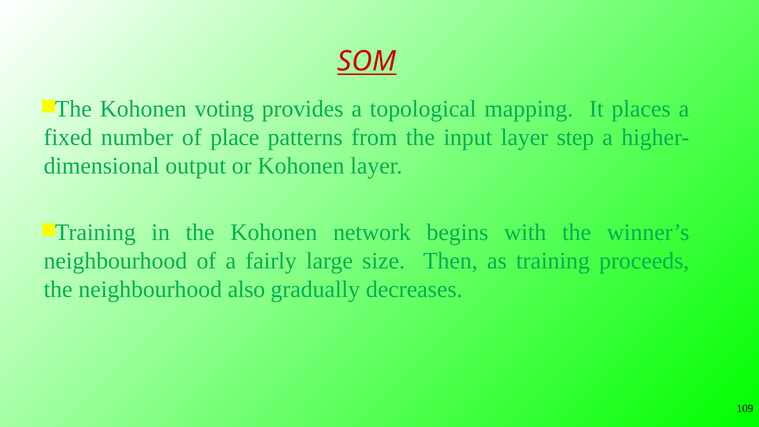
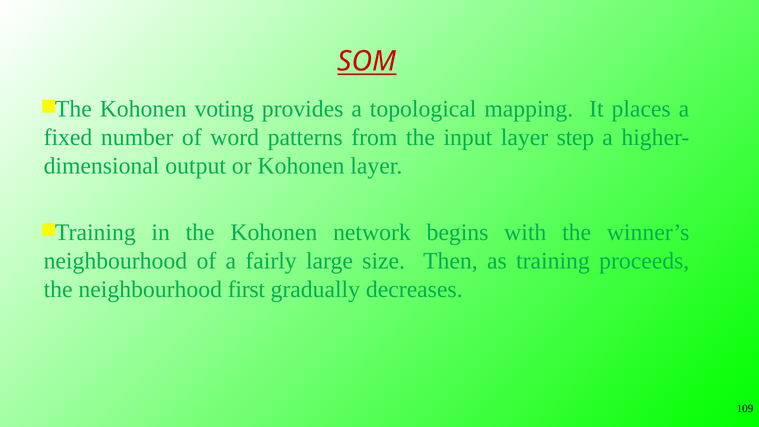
place: place -> word
also: also -> first
